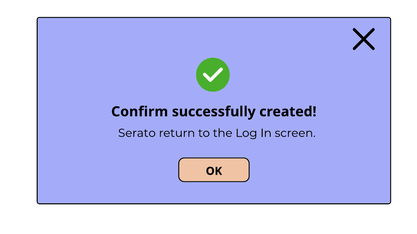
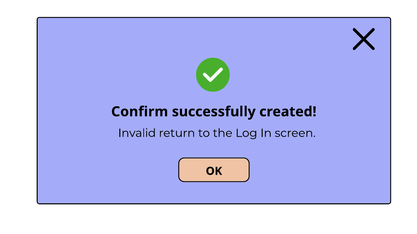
Serato: Serato -> Invalid
